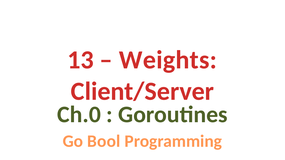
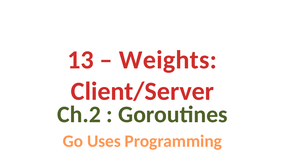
Ch.0: Ch.0 -> Ch.2
Bool: Bool -> Uses
